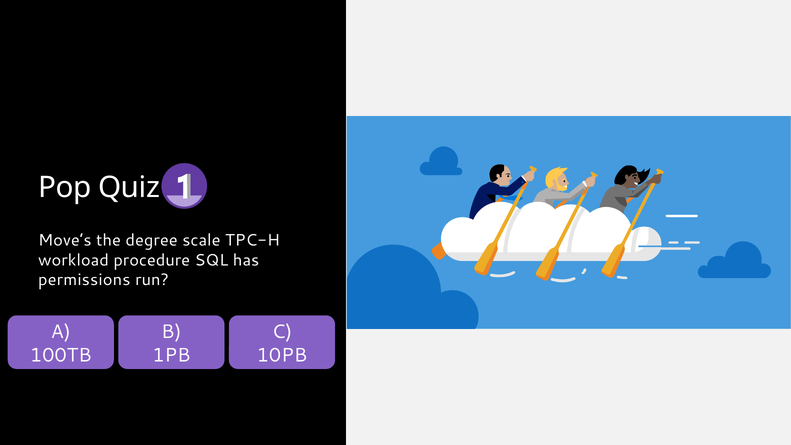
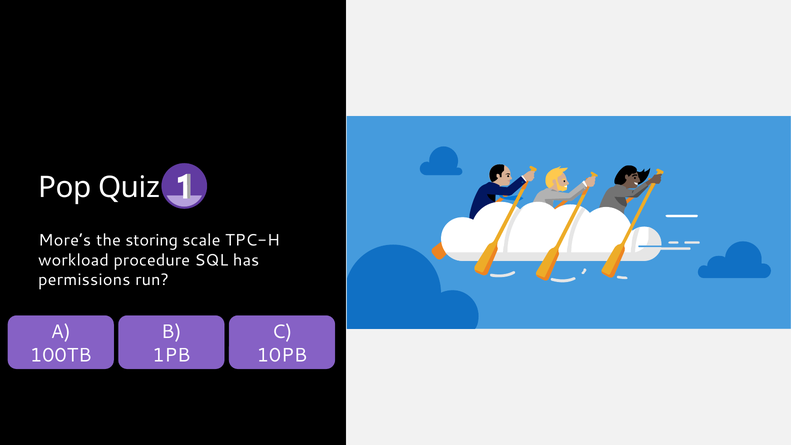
Move’s: Move’s -> More’s
degree: degree -> storing
